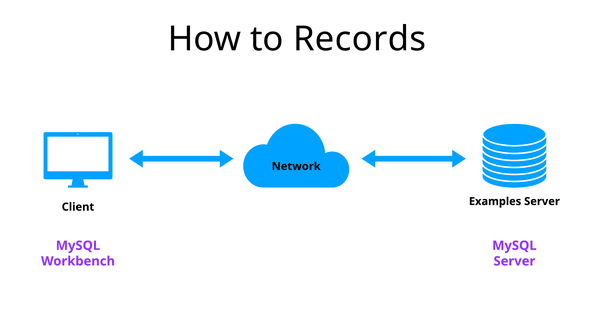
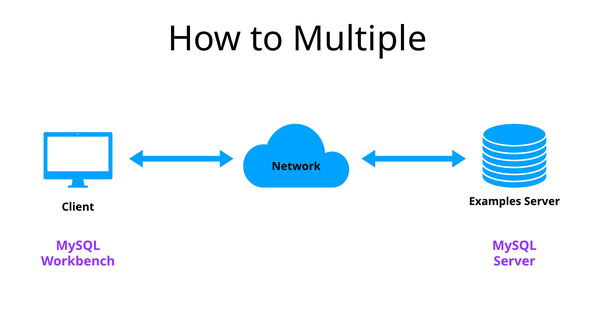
Records: Records -> Multiple
